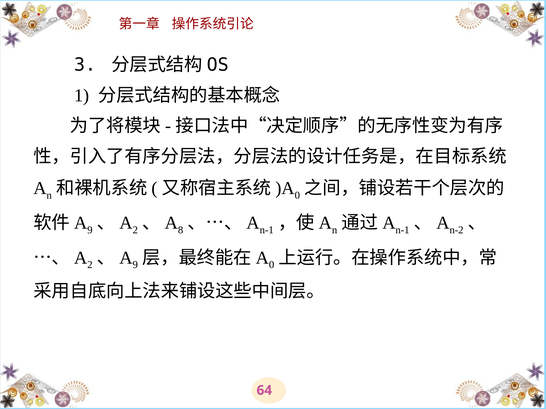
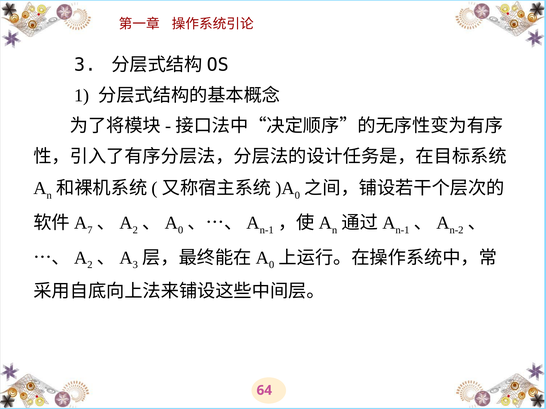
9 at (90, 230): 9 -> 7
8 at (181, 230): 8 -> 0
9 at (135, 265): 9 -> 3
